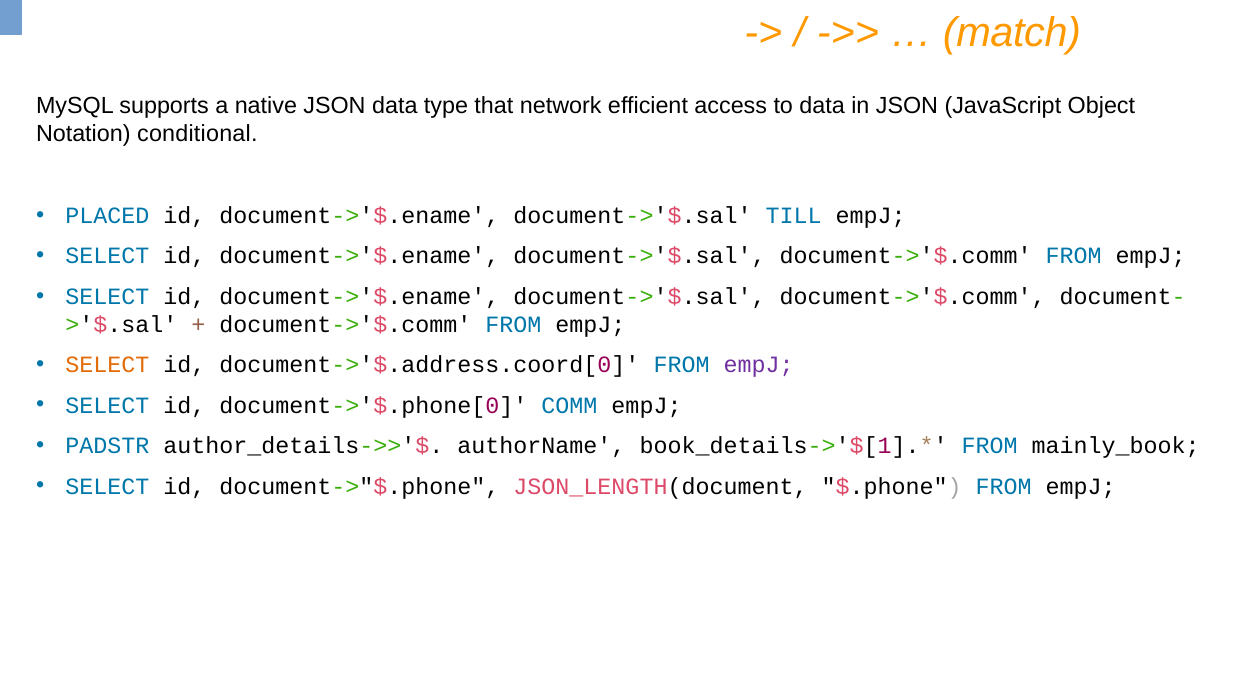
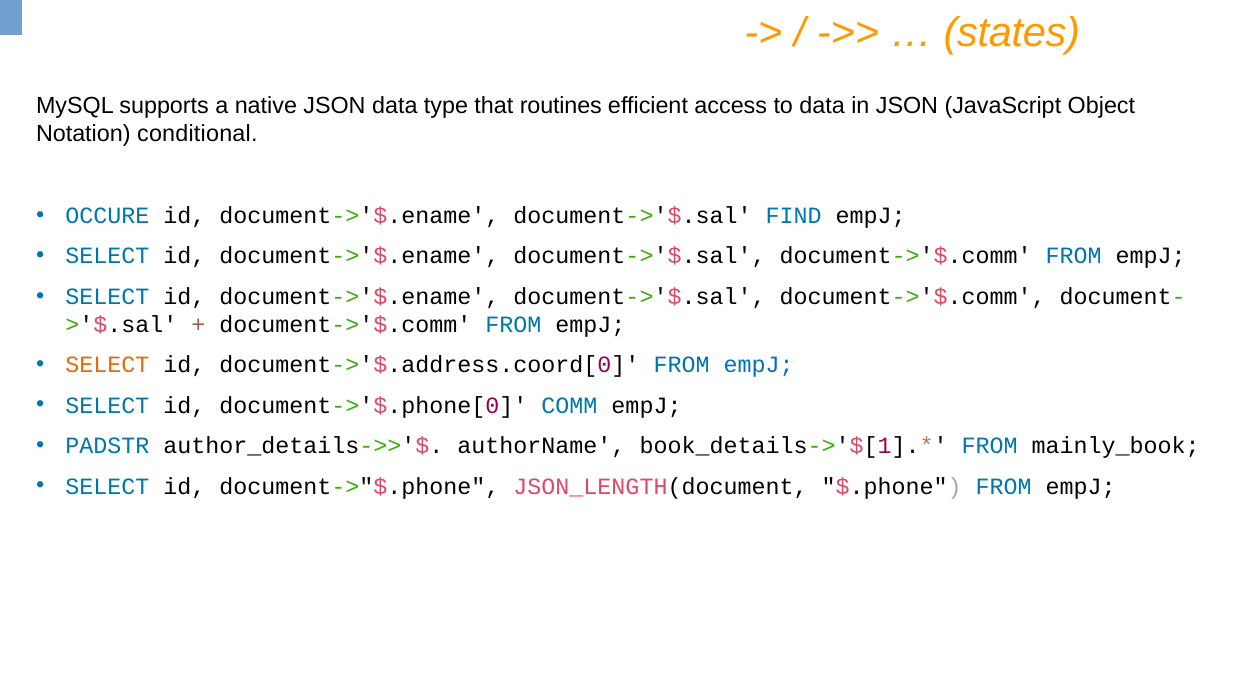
match: match -> states
network: network -> routines
PLACED: PLACED -> OCCURE
TILL: TILL -> FIND
empJ at (759, 365) colour: purple -> blue
